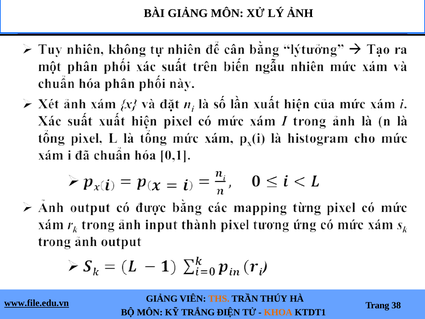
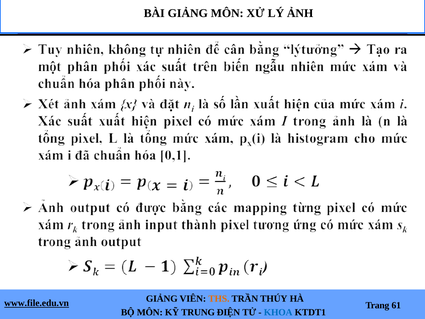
38: 38 -> 61
TRẮNG: TRẮNG -> TRUNG
KHOA colour: orange -> blue
